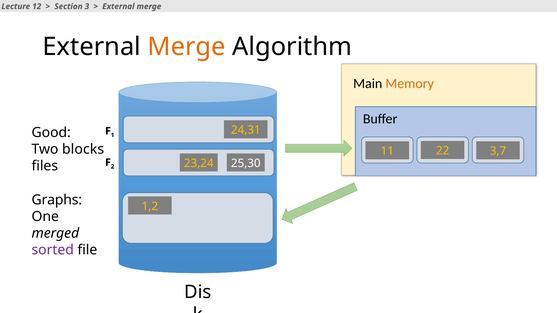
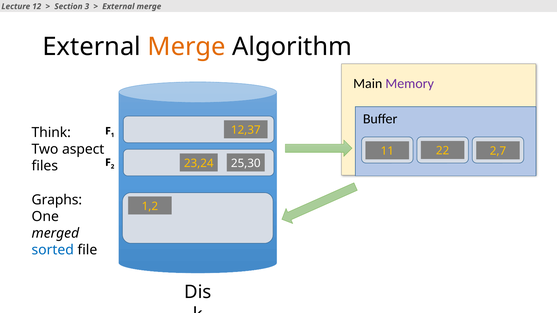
Memory colour: orange -> purple
24,31: 24,31 -> 12,37
Good: Good -> Think
blocks: blocks -> aspect
3,7: 3,7 -> 2,7
sorted colour: purple -> blue
